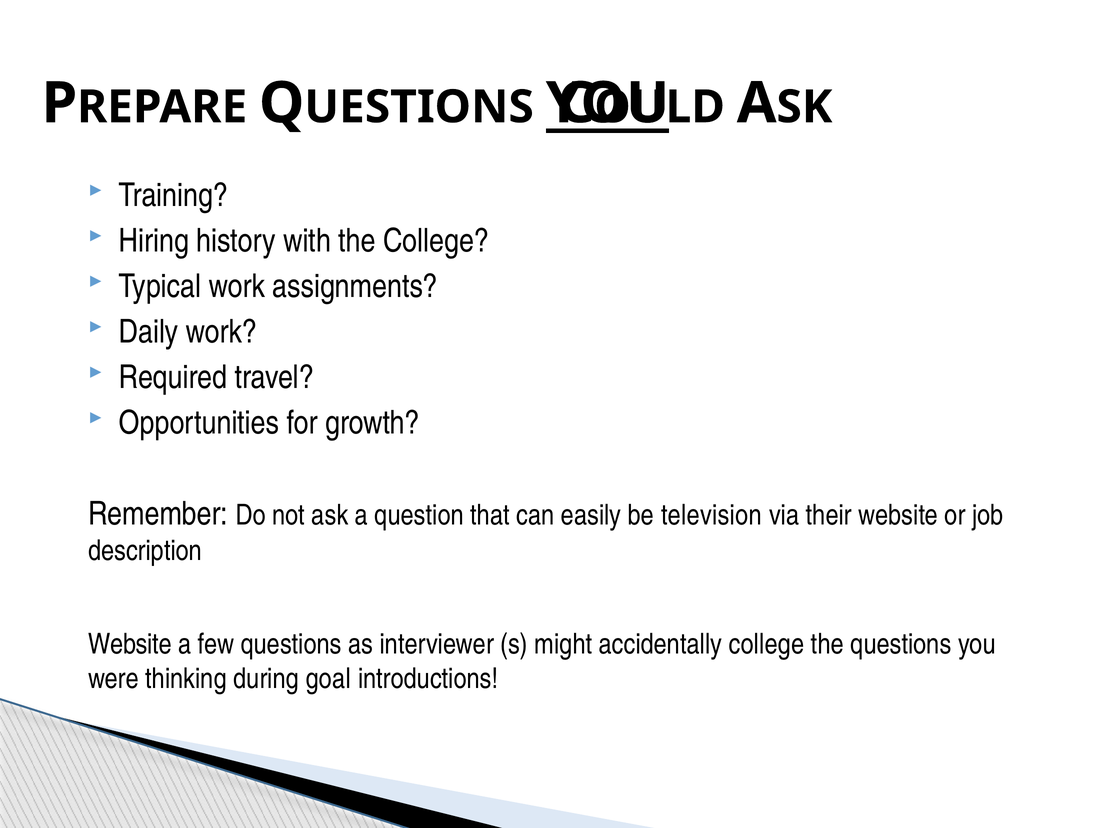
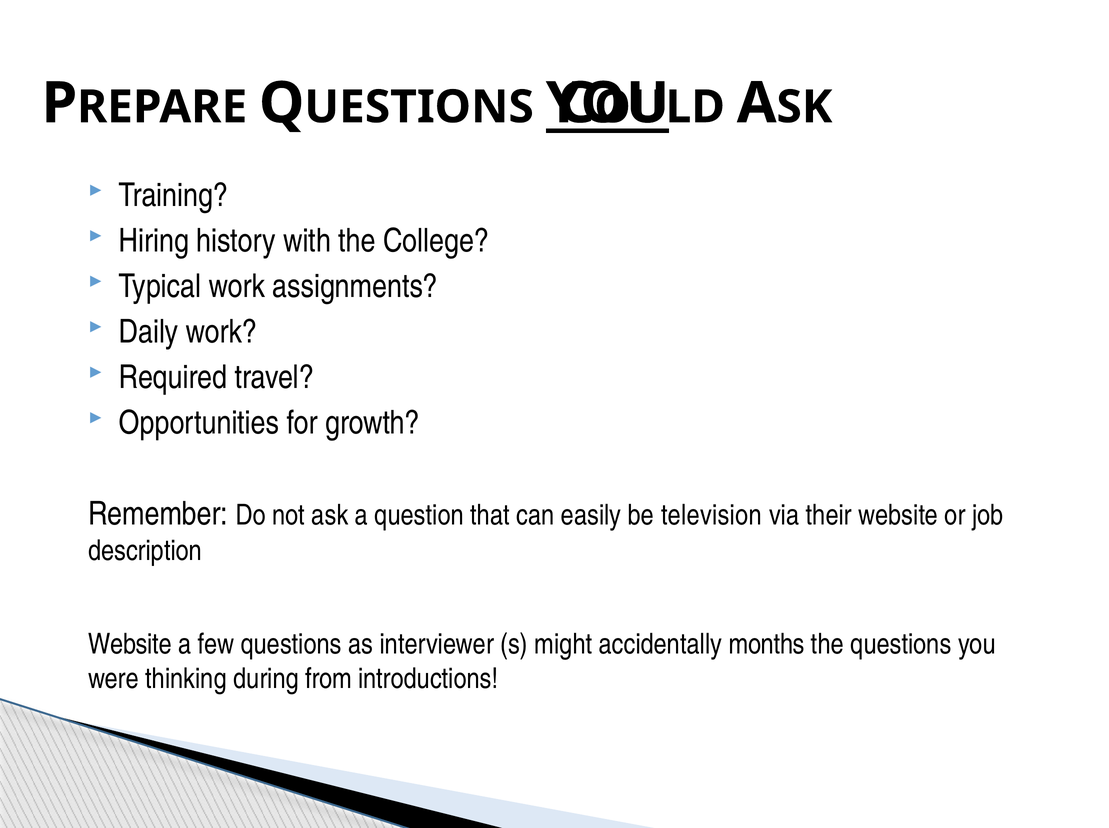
accidentally college: college -> months
goal: goal -> from
